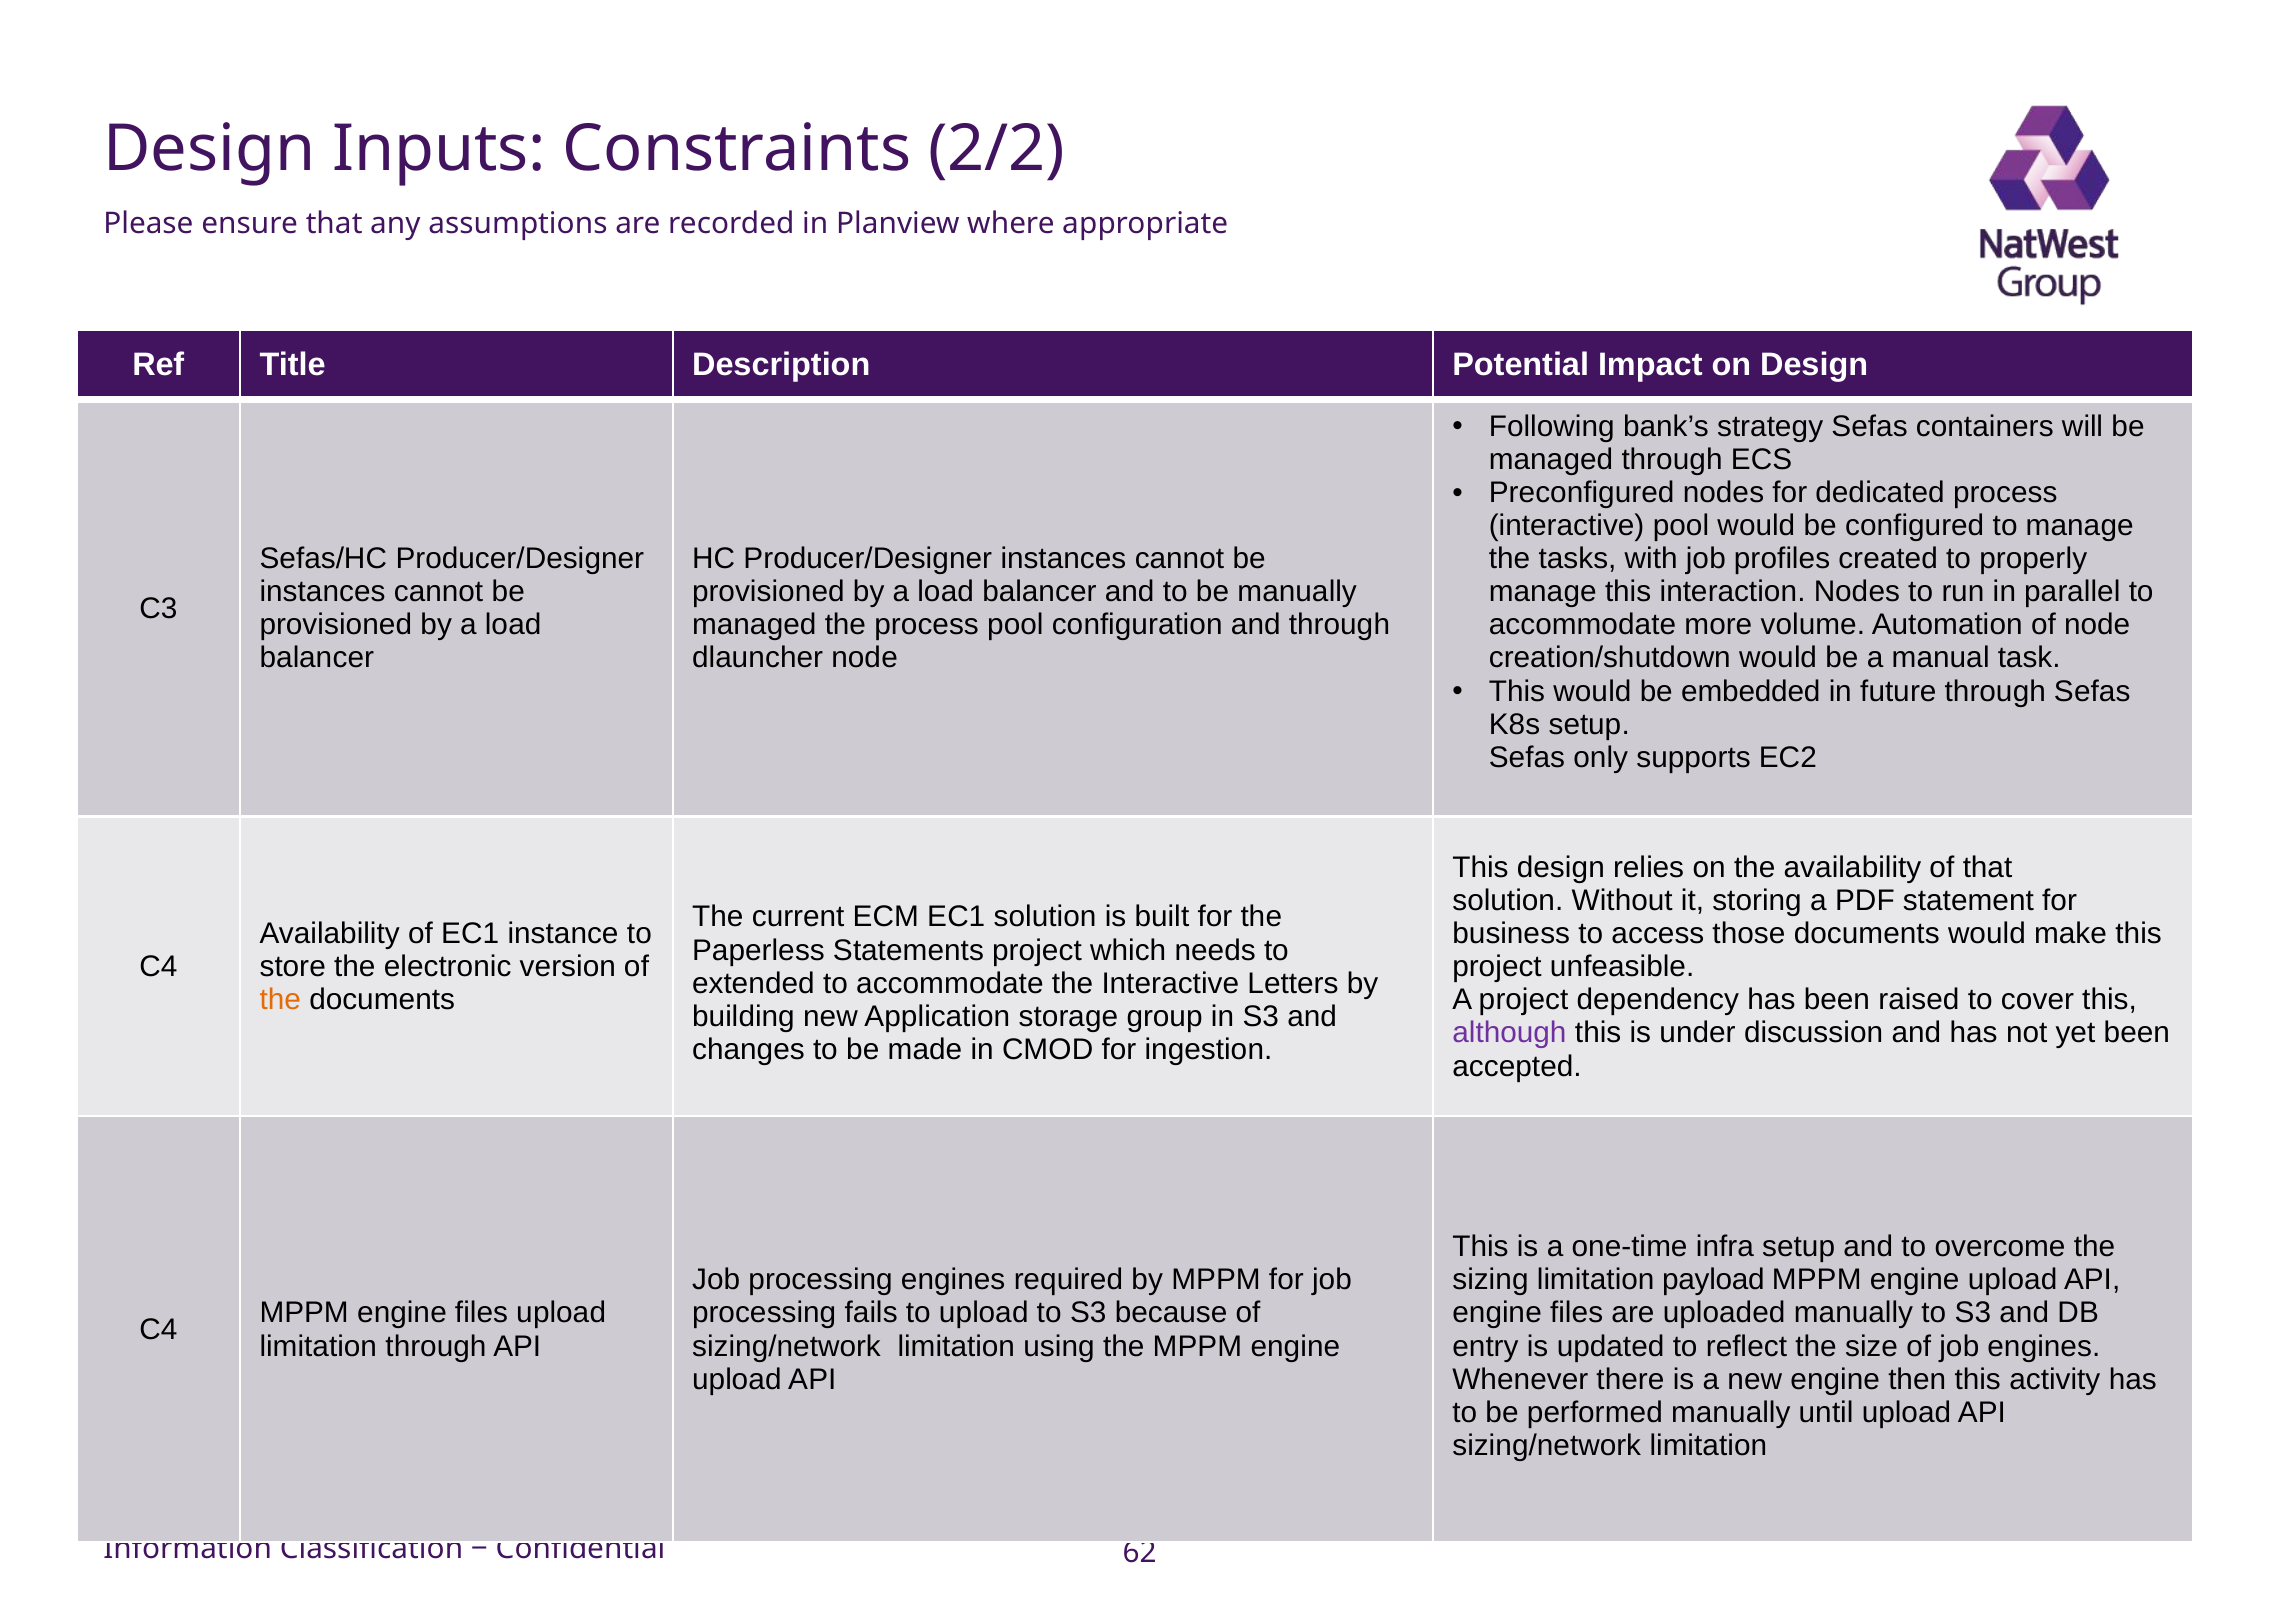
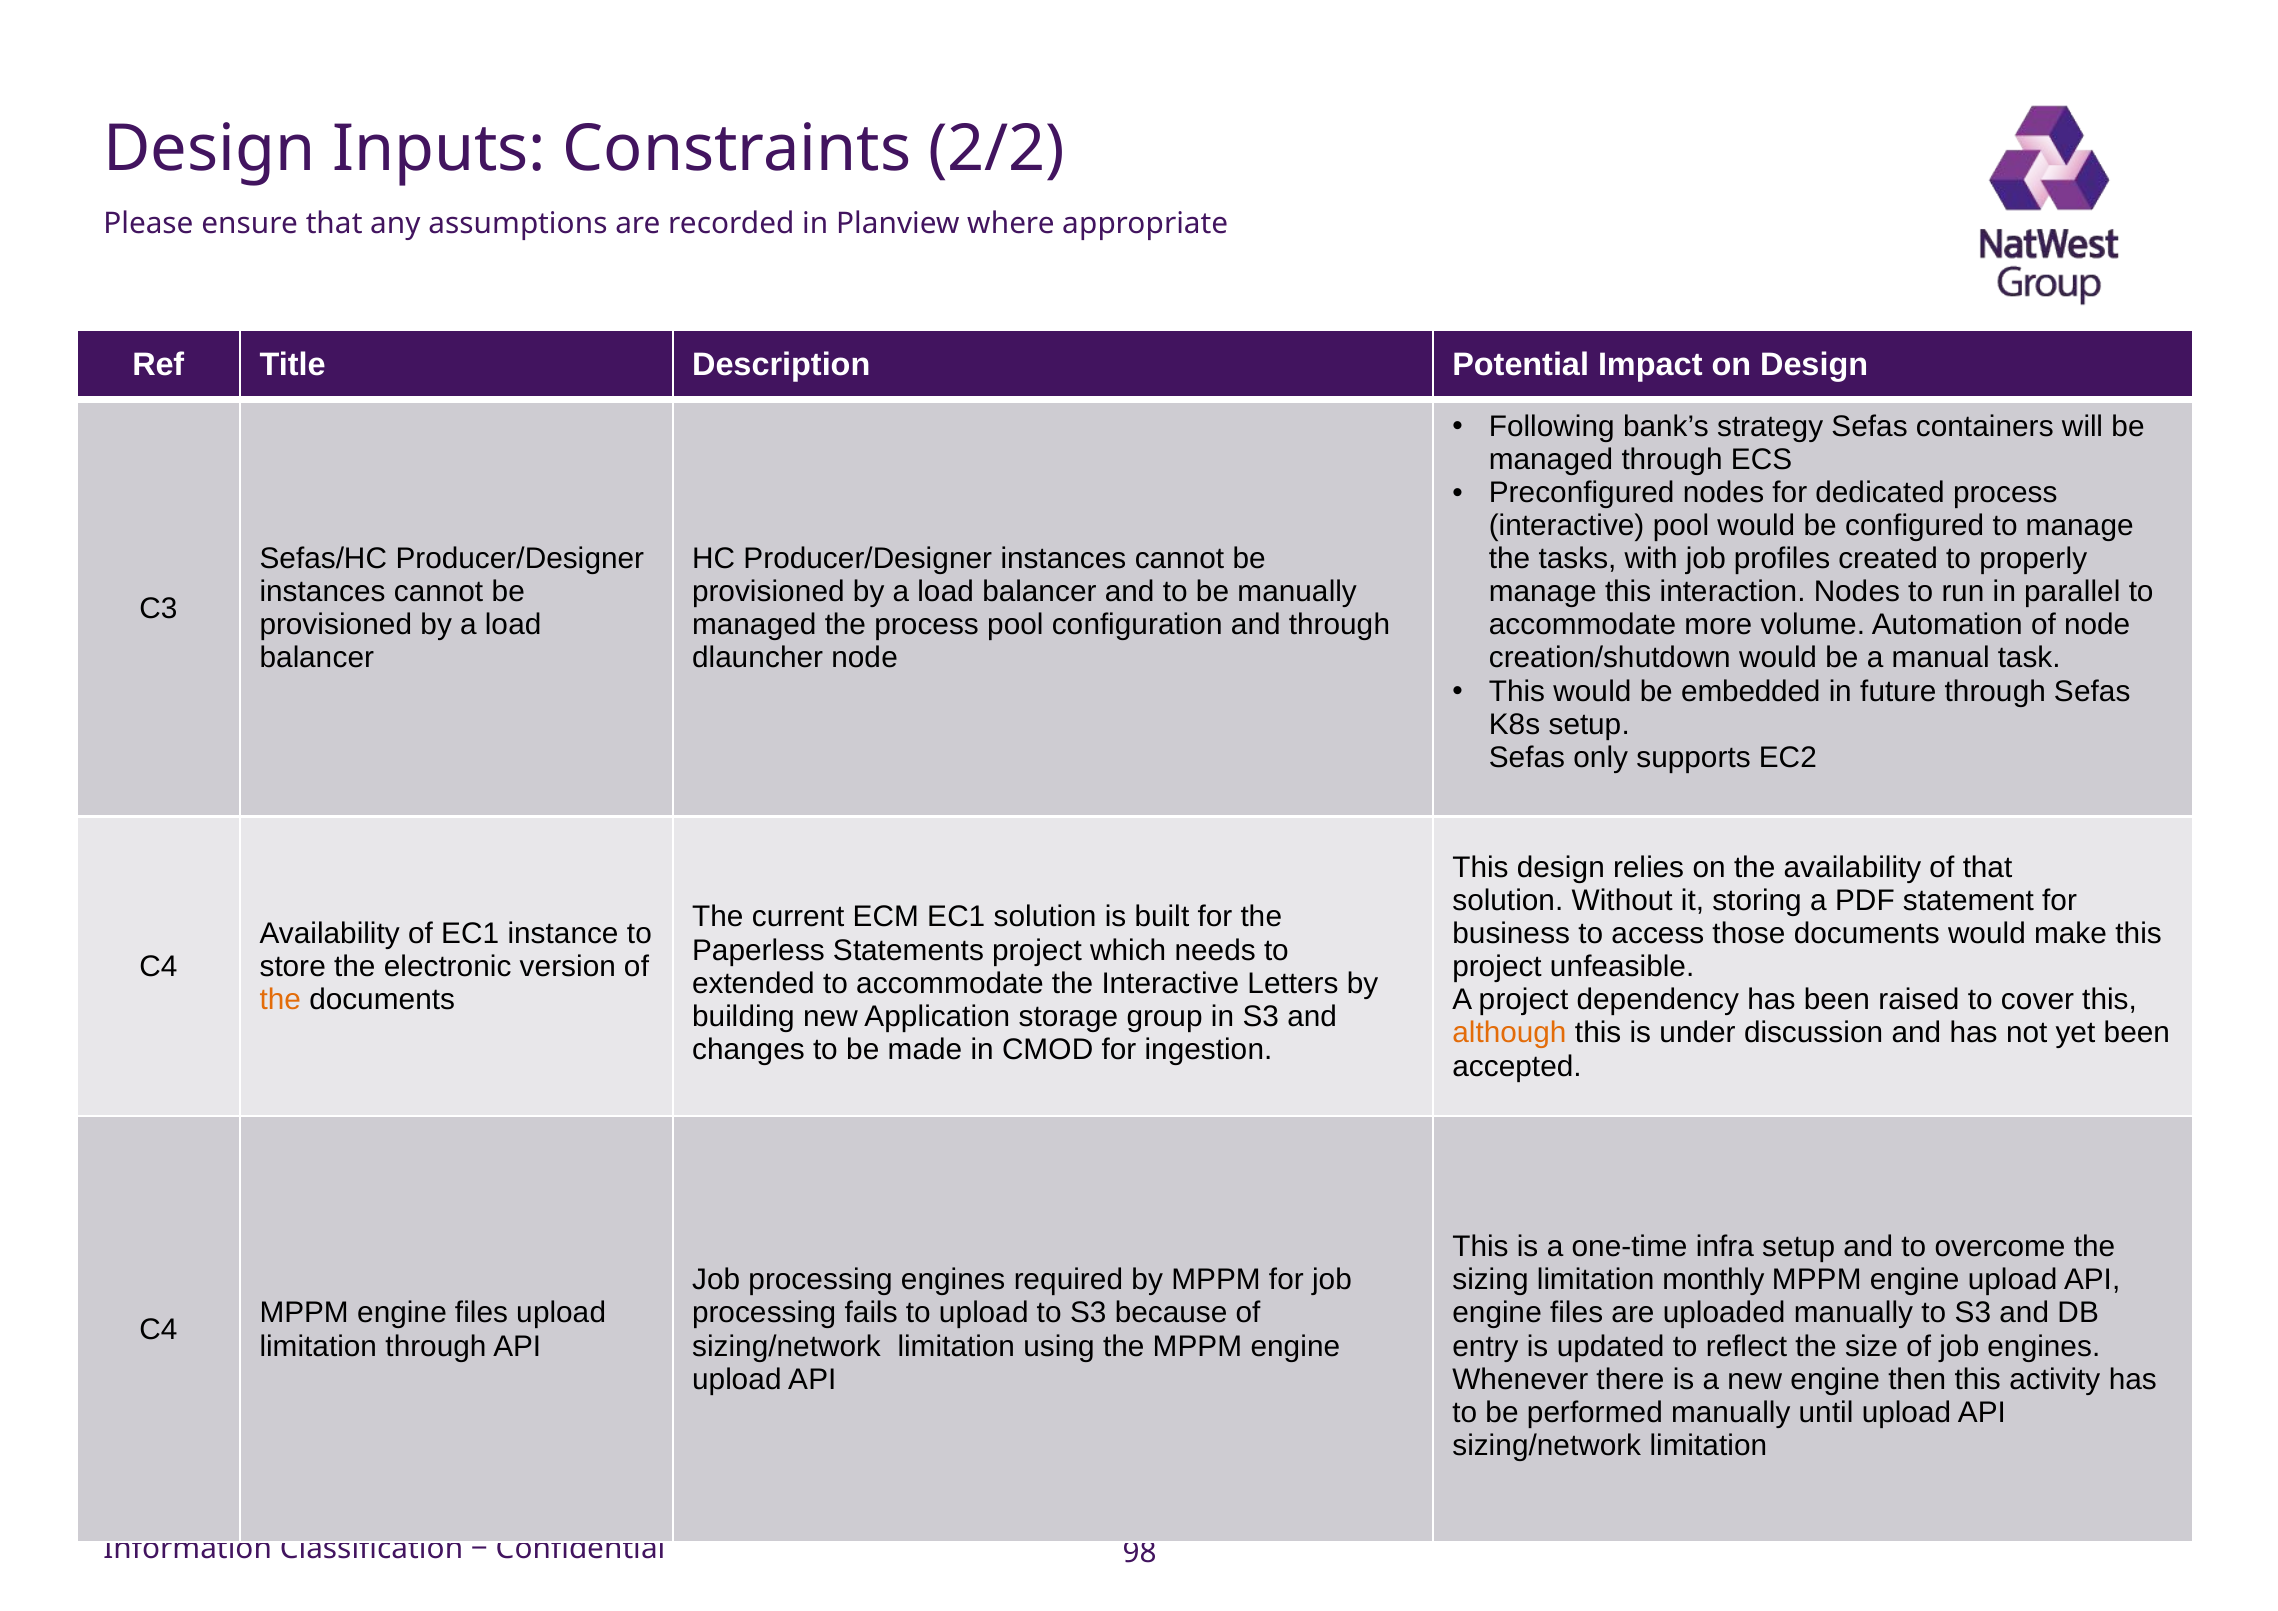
although colour: purple -> orange
payload: payload -> monthly
62: 62 -> 98
